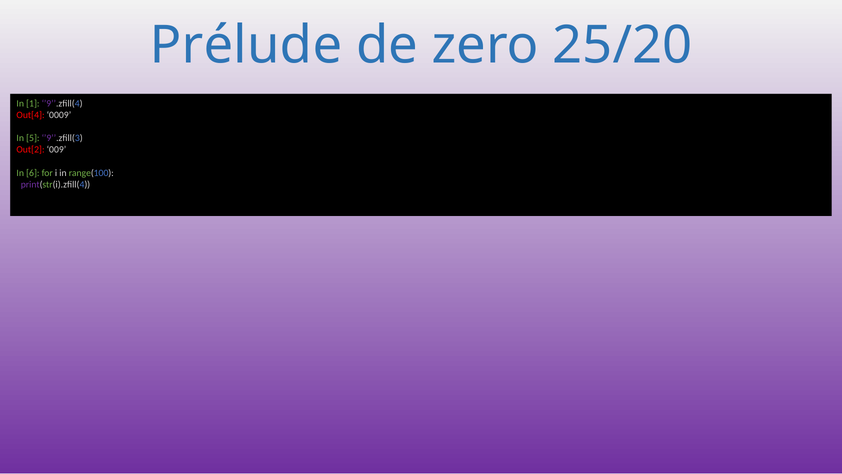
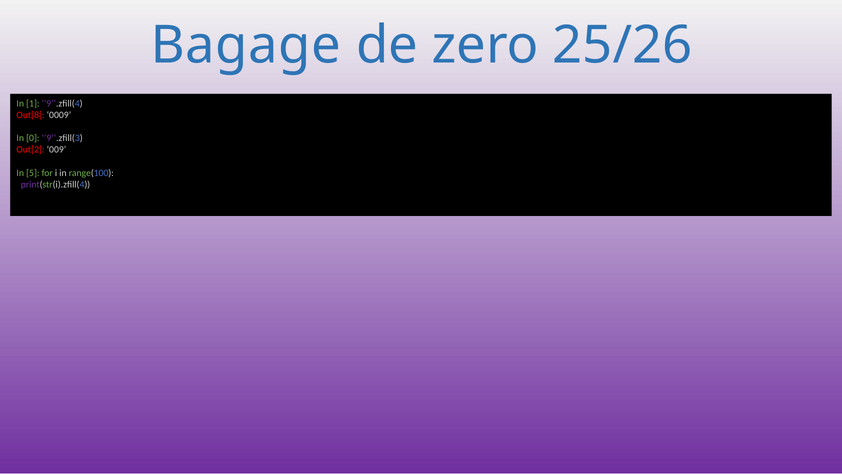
Prélude: Prélude -> Bagage
25/20: 25/20 -> 25/26
Out[4: Out[4 -> Out[8
5: 5 -> 0
6: 6 -> 5
